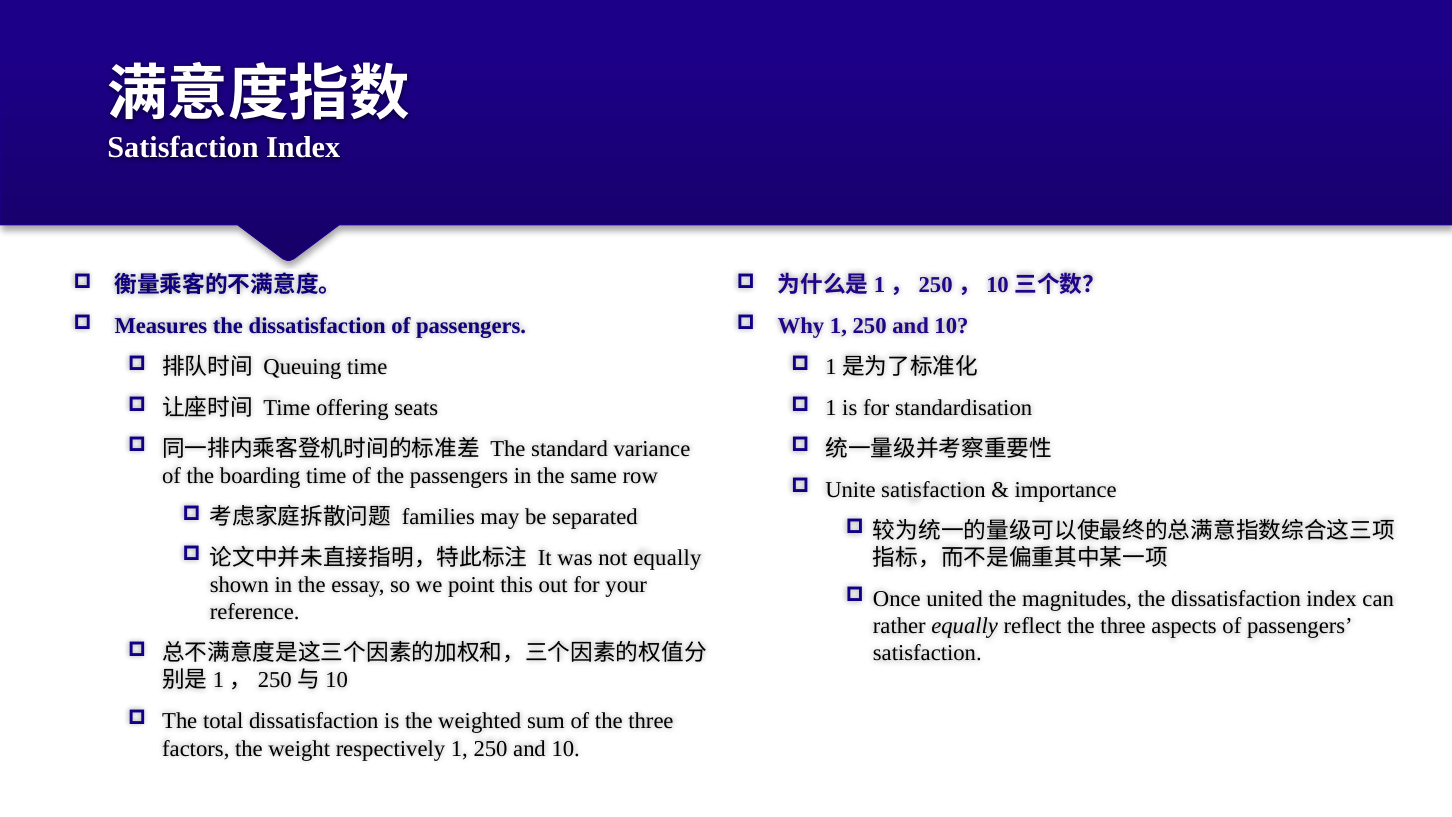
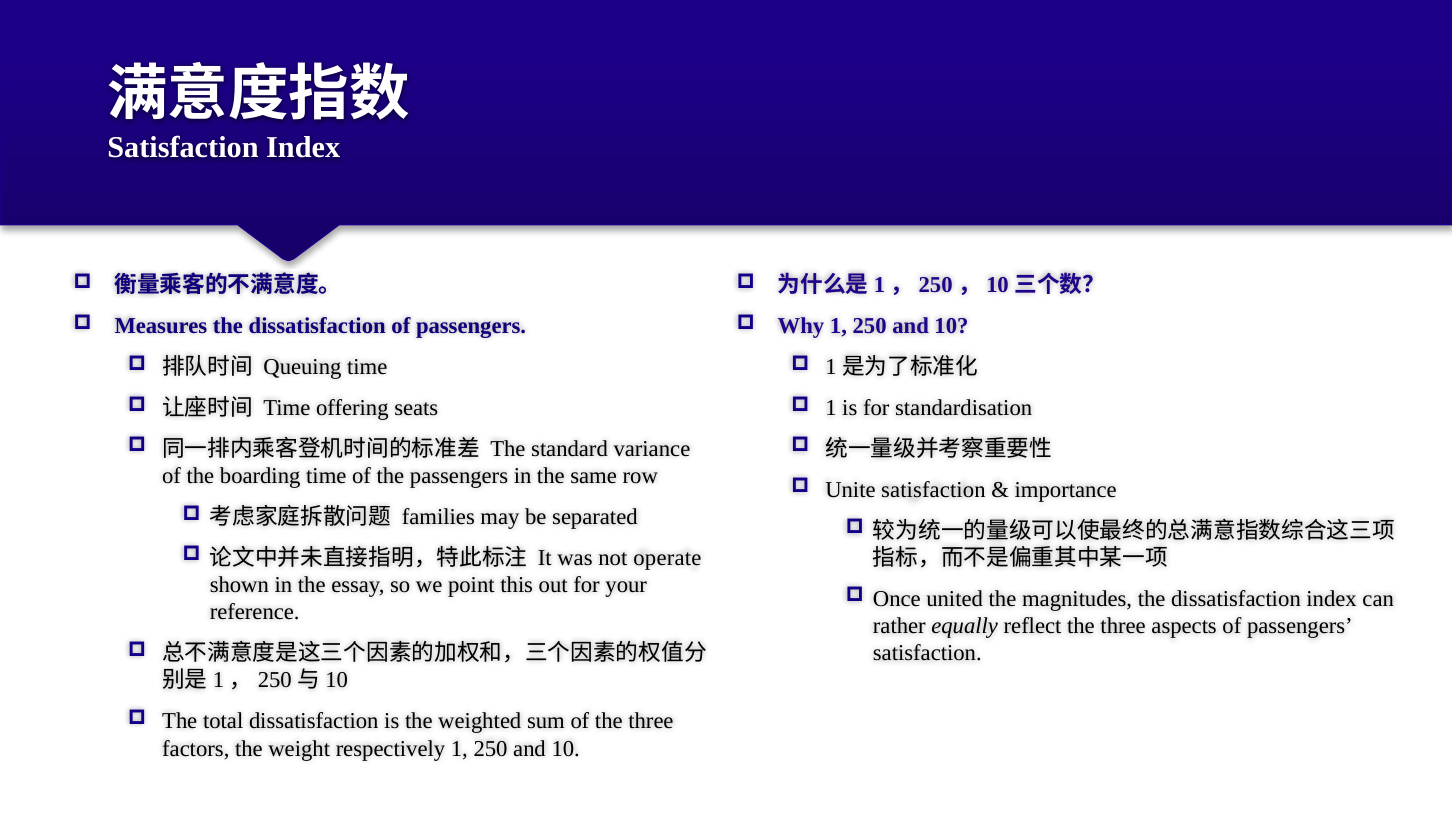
not equally: equally -> operate
